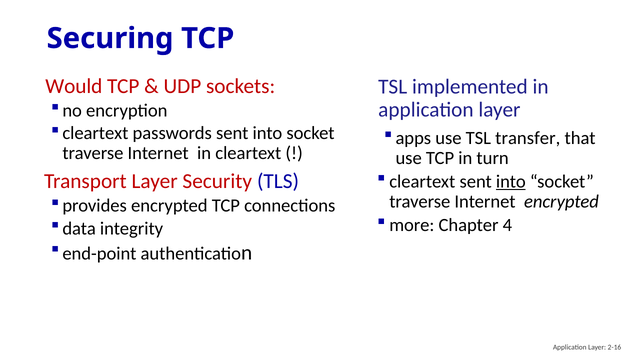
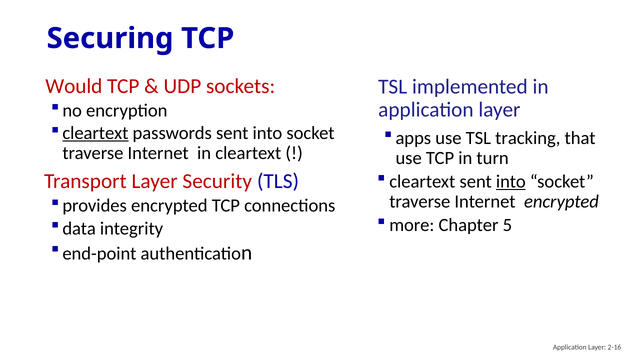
cleartext at (95, 133) underline: none -> present
transfer: transfer -> tracking
4: 4 -> 5
